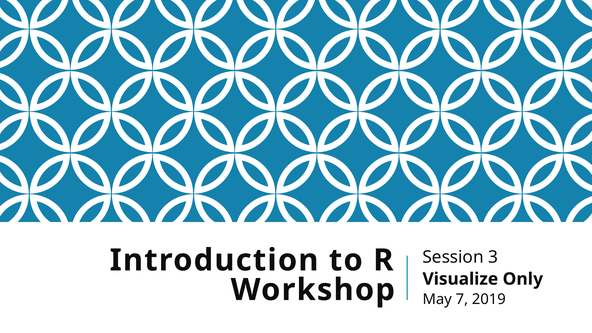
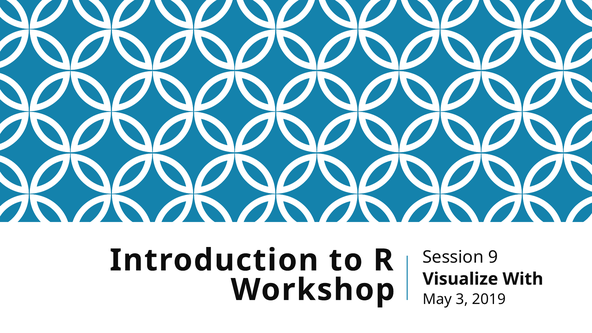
3: 3 -> 9
Only: Only -> With
7: 7 -> 3
